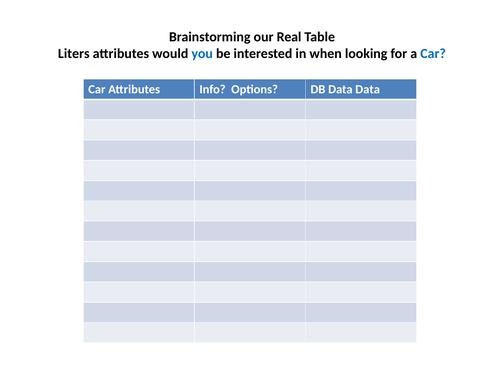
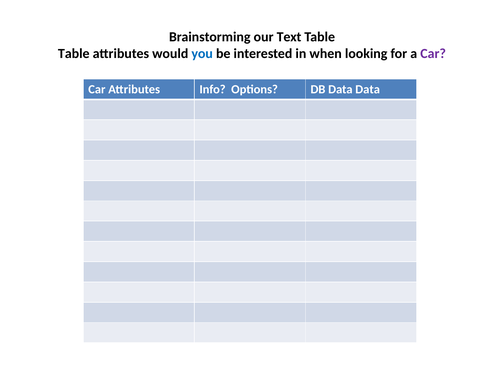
Real: Real -> Text
Liters at (74, 53): Liters -> Table
Car at (433, 53) colour: blue -> purple
